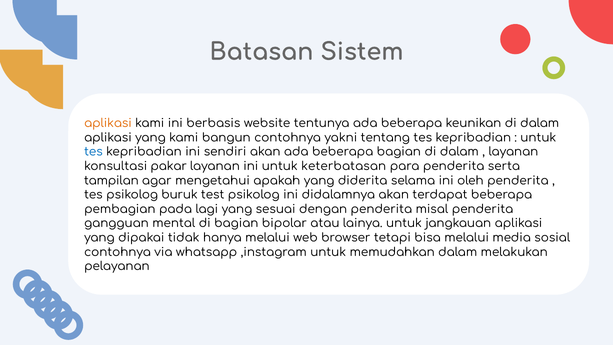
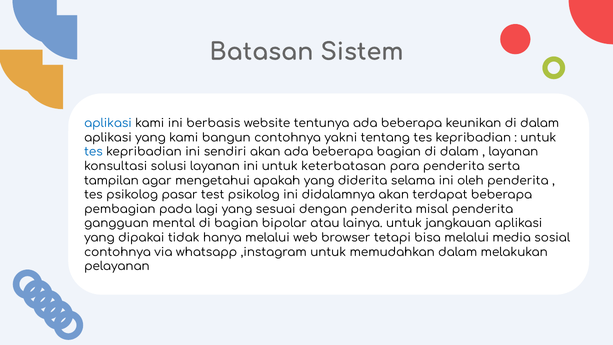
aplikasi at (108, 123) colour: orange -> blue
pakar: pakar -> solusi
buruk: buruk -> pasar
